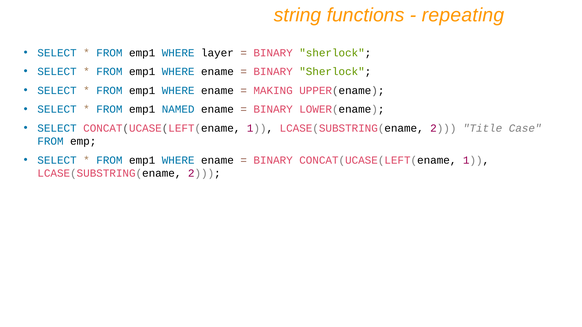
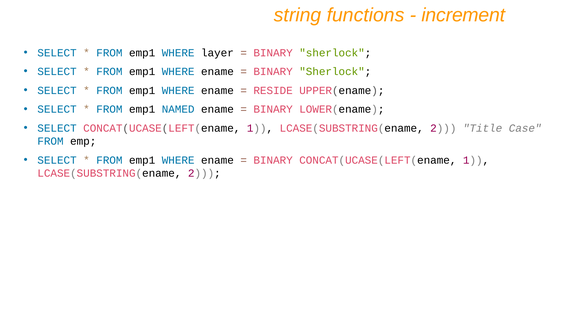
repeating: repeating -> increment
MAKING: MAKING -> RESIDE
